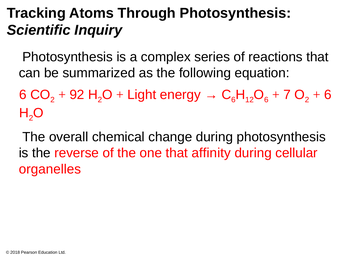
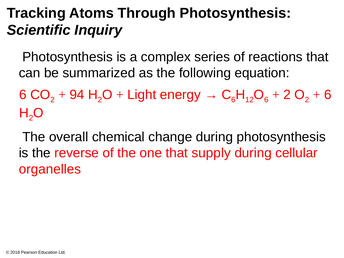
92: 92 -> 94
7 at (287, 95): 7 -> 2
affinity: affinity -> supply
